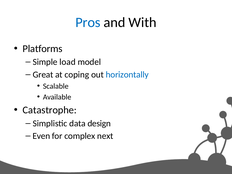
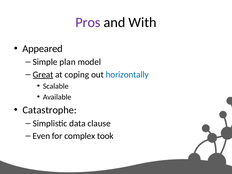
Pros colour: blue -> purple
Platforms: Platforms -> Appeared
load: load -> plan
Great underline: none -> present
design: design -> clause
next: next -> took
